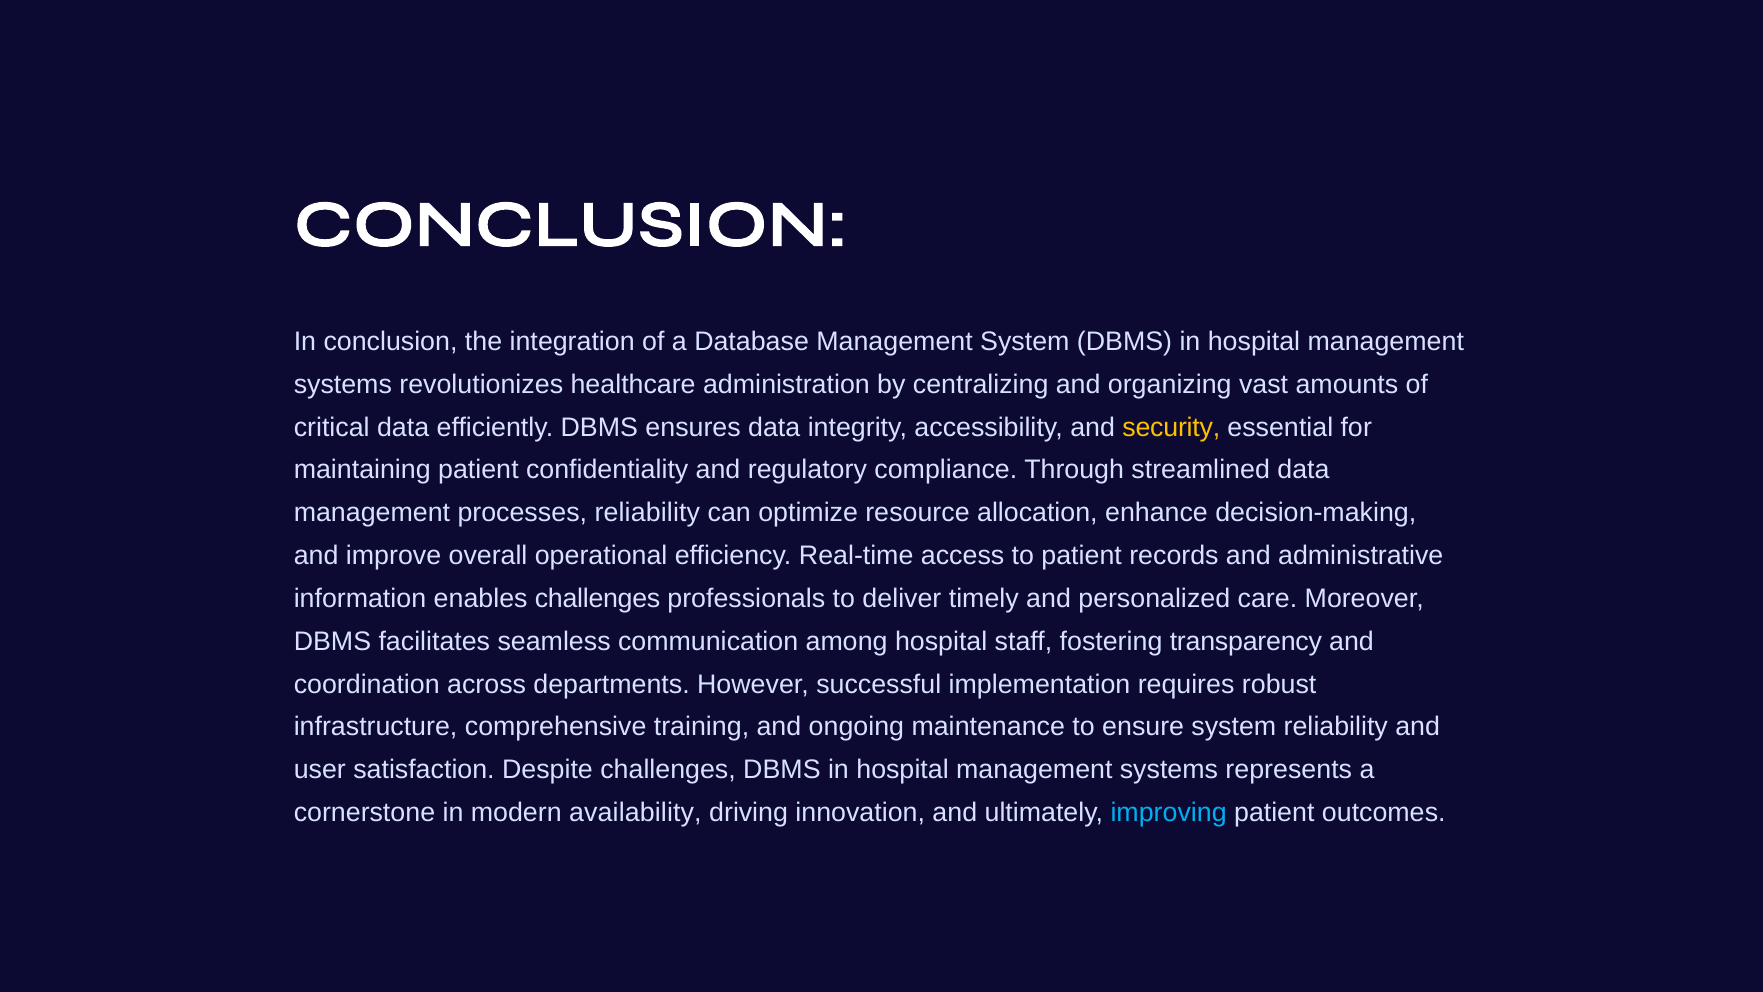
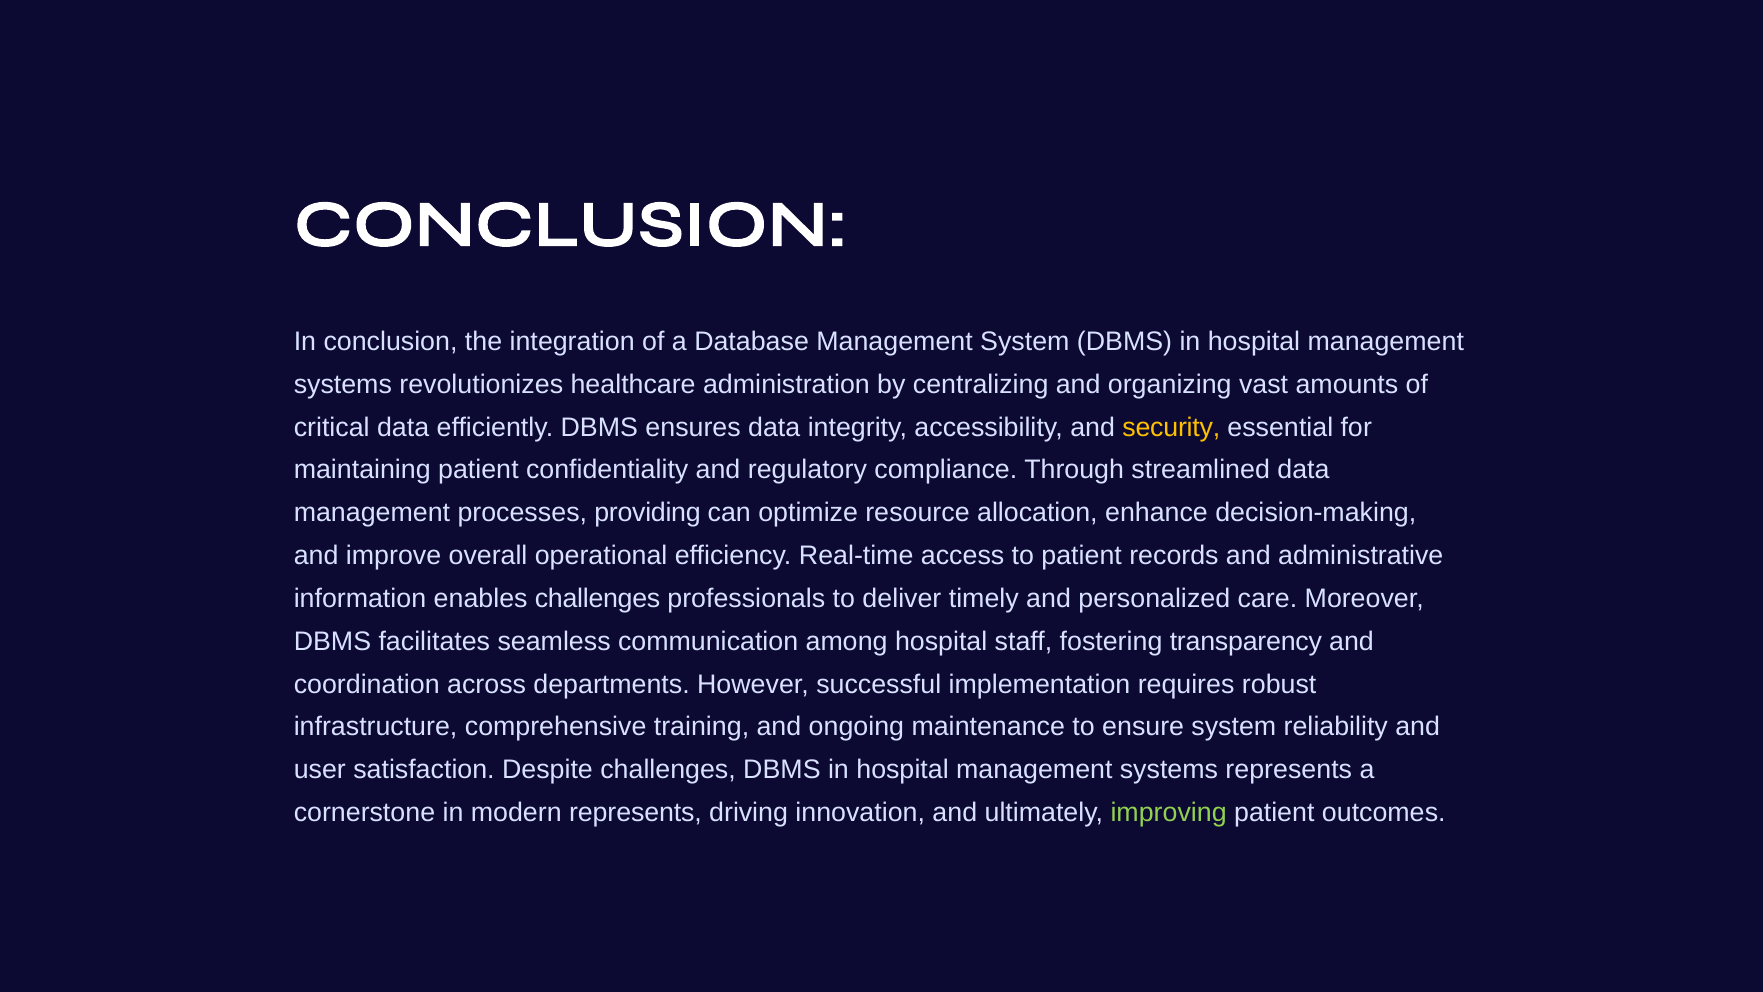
processes reliability: reliability -> providing
modern availability: availability -> represents
improving colour: light blue -> light green
